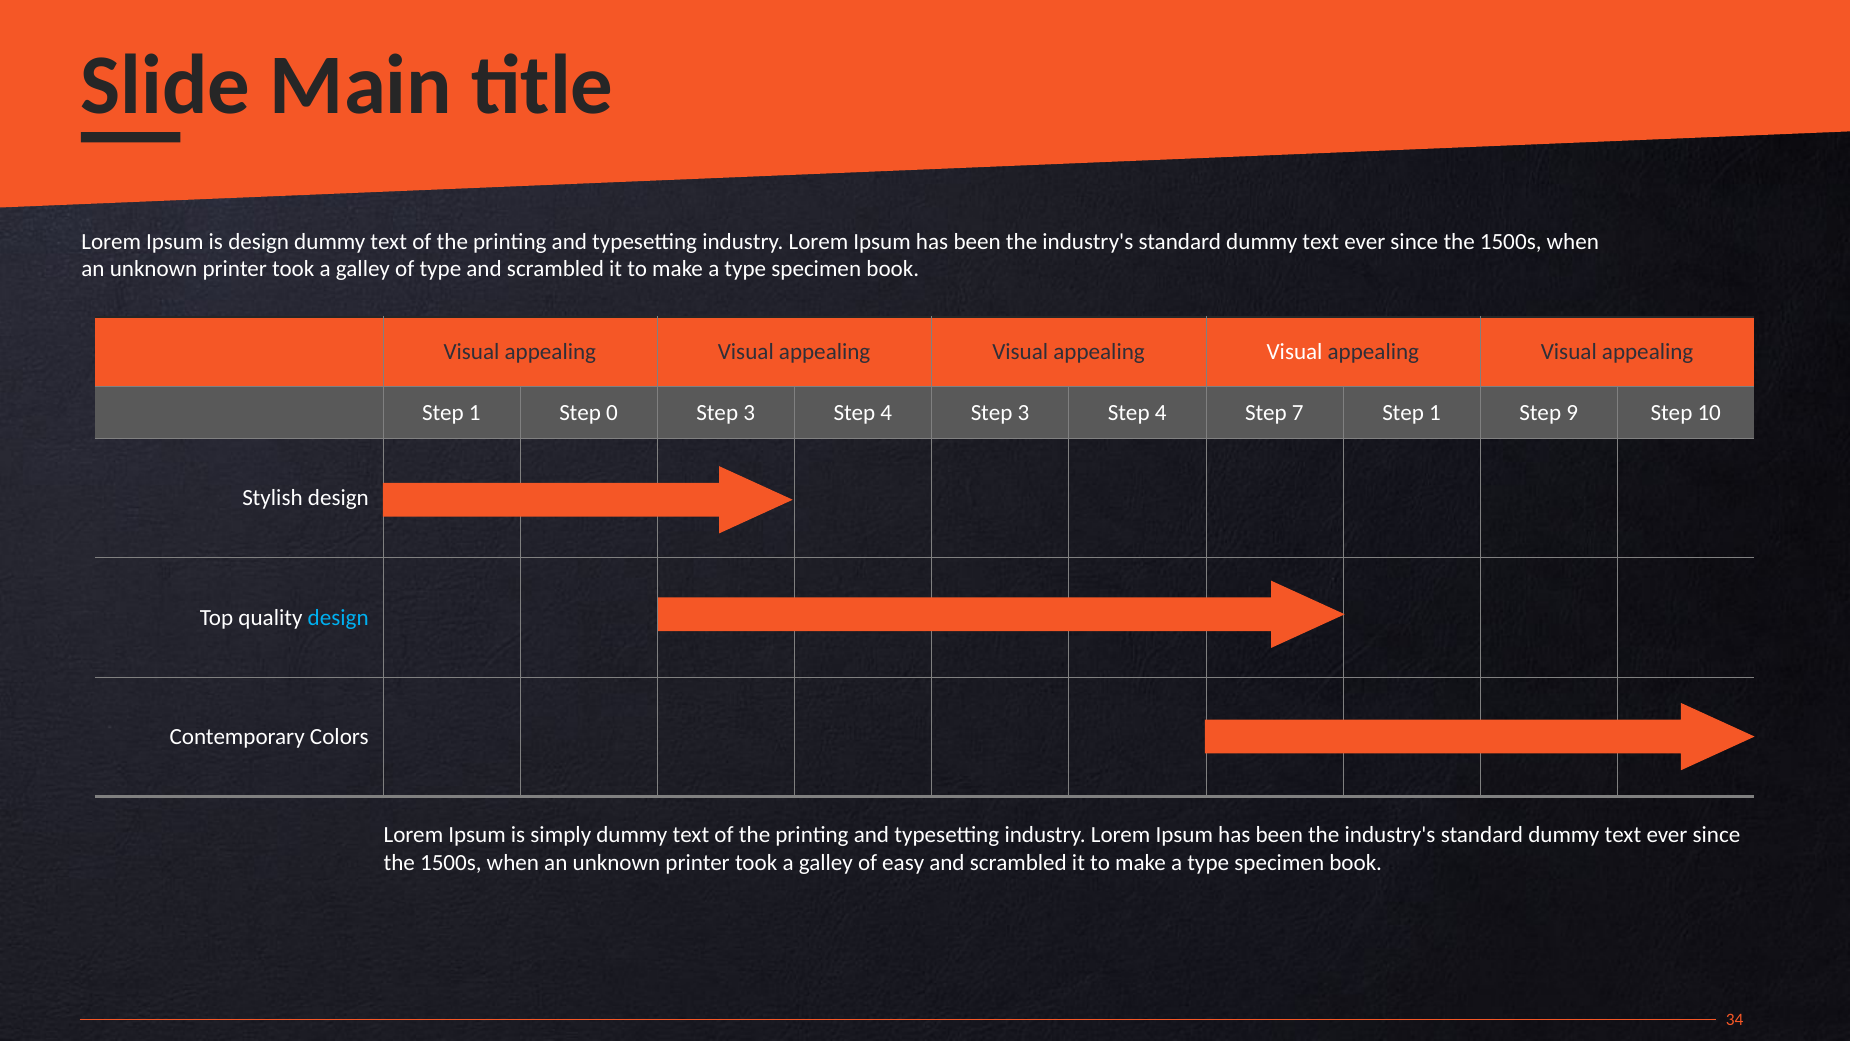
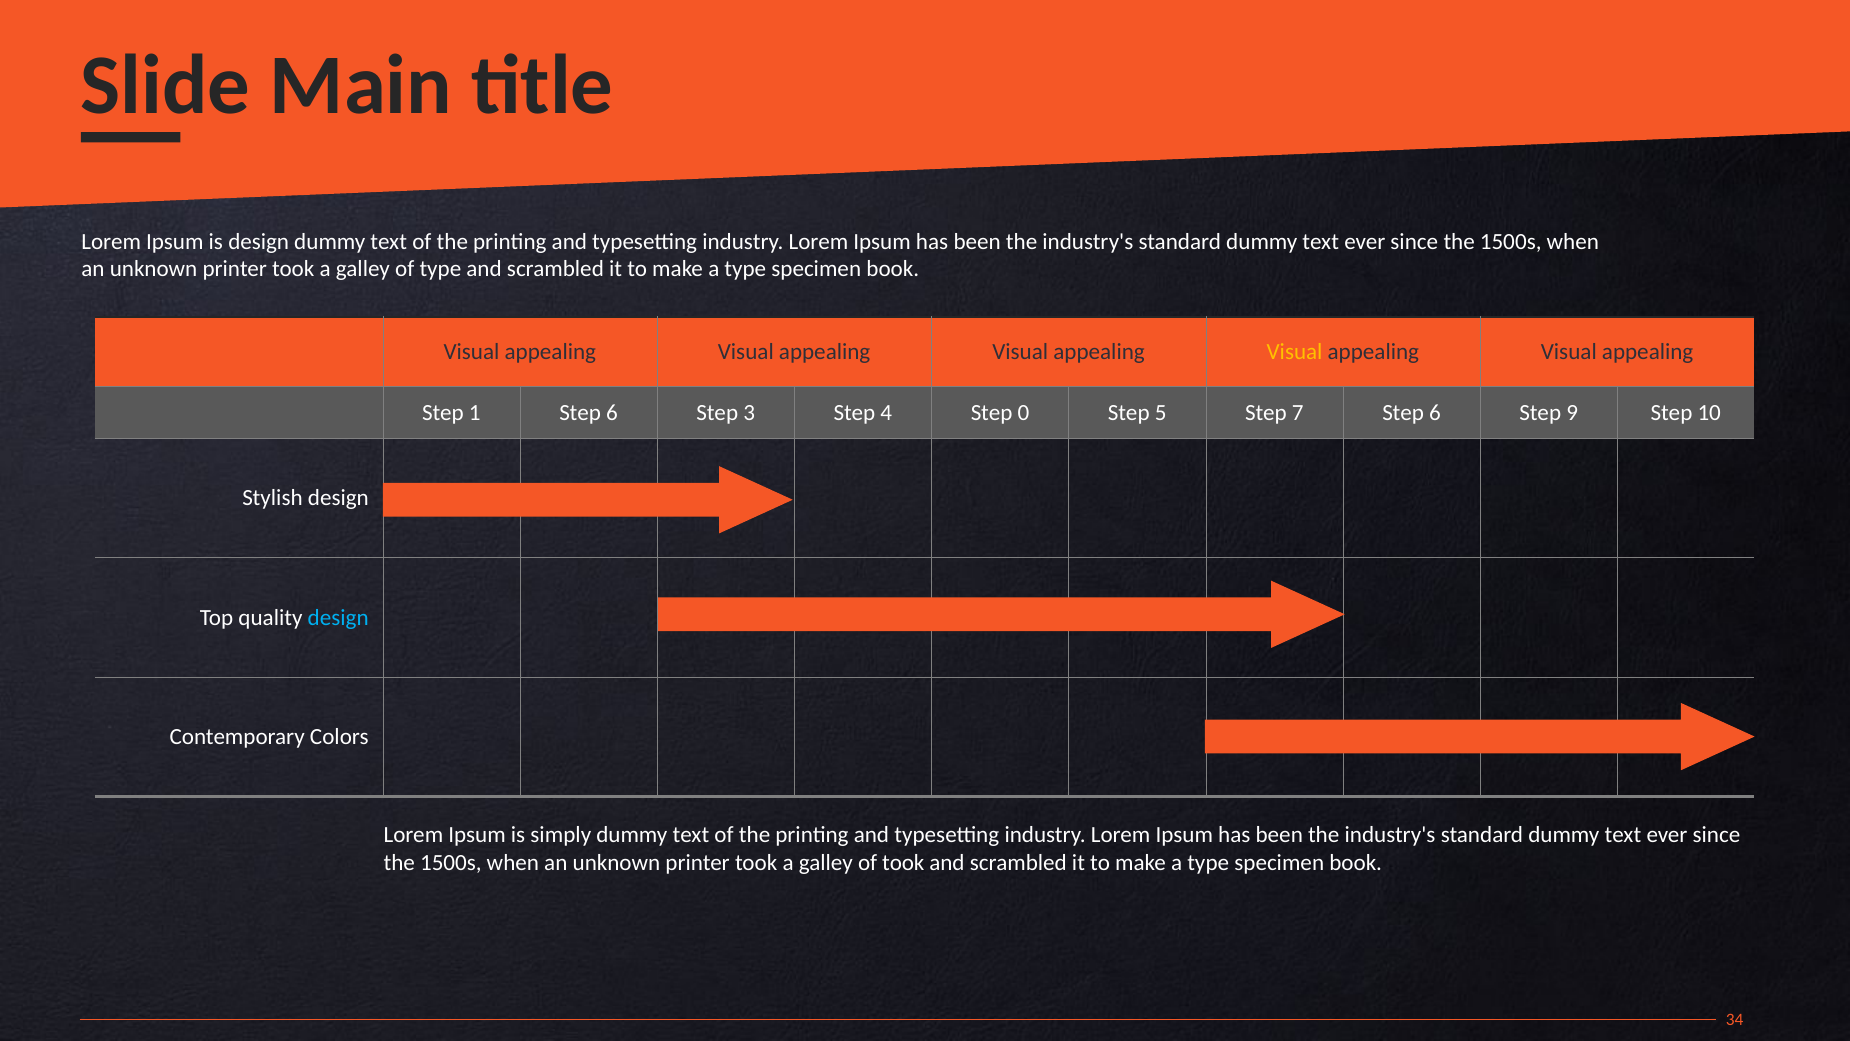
Visual at (1295, 352) colour: white -> yellow
1 Step 0: 0 -> 6
4 Step 3: 3 -> 0
4 at (1161, 412): 4 -> 5
7 Step 1: 1 -> 6
of easy: easy -> took
